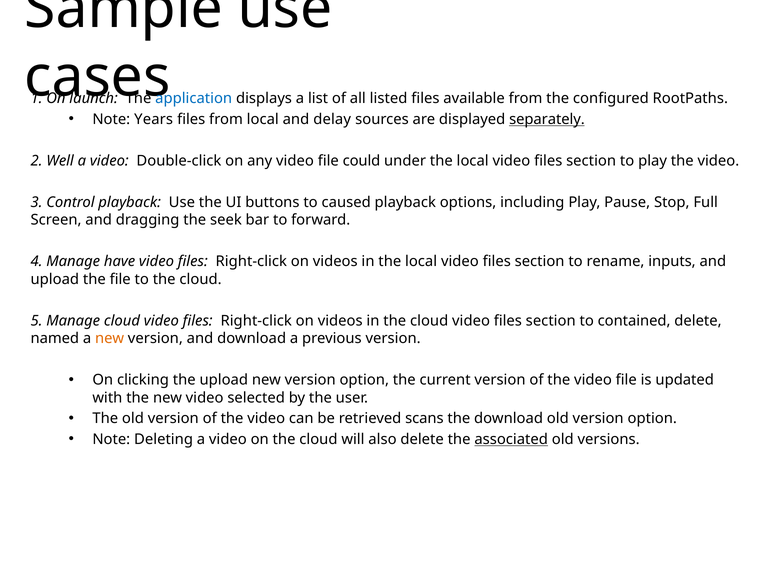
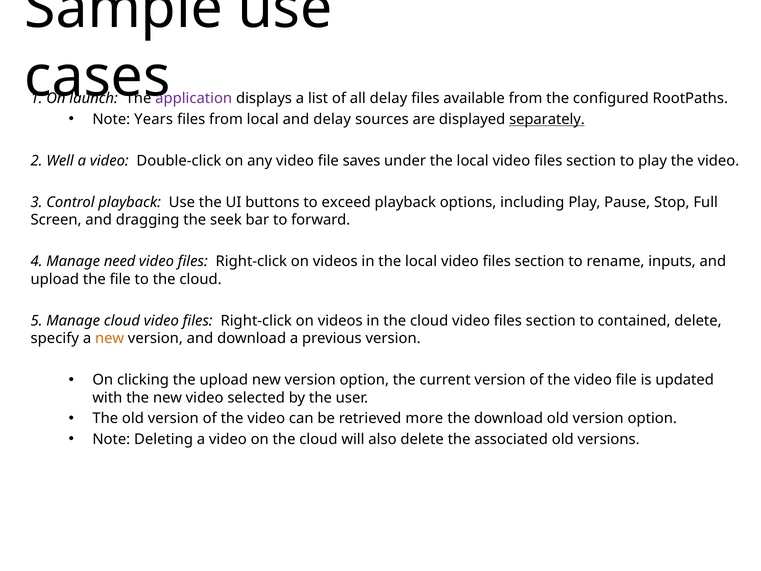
application colour: blue -> purple
all listed: listed -> delay
could: could -> saves
caused: caused -> exceed
have: have -> need
named: named -> specify
scans: scans -> more
associated underline: present -> none
